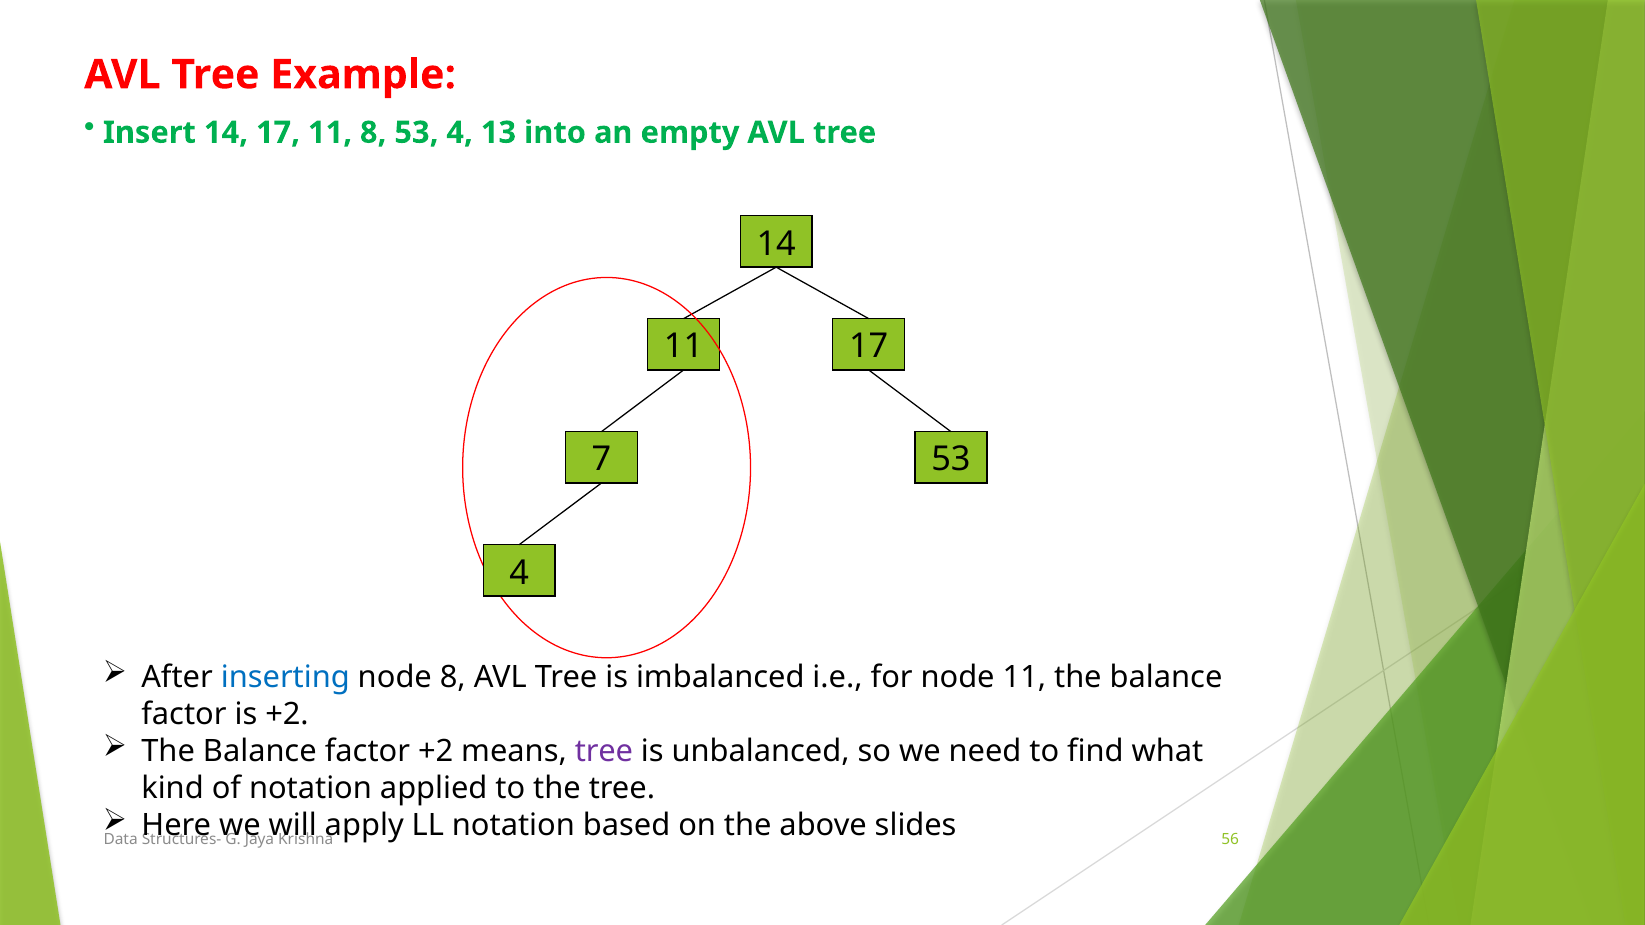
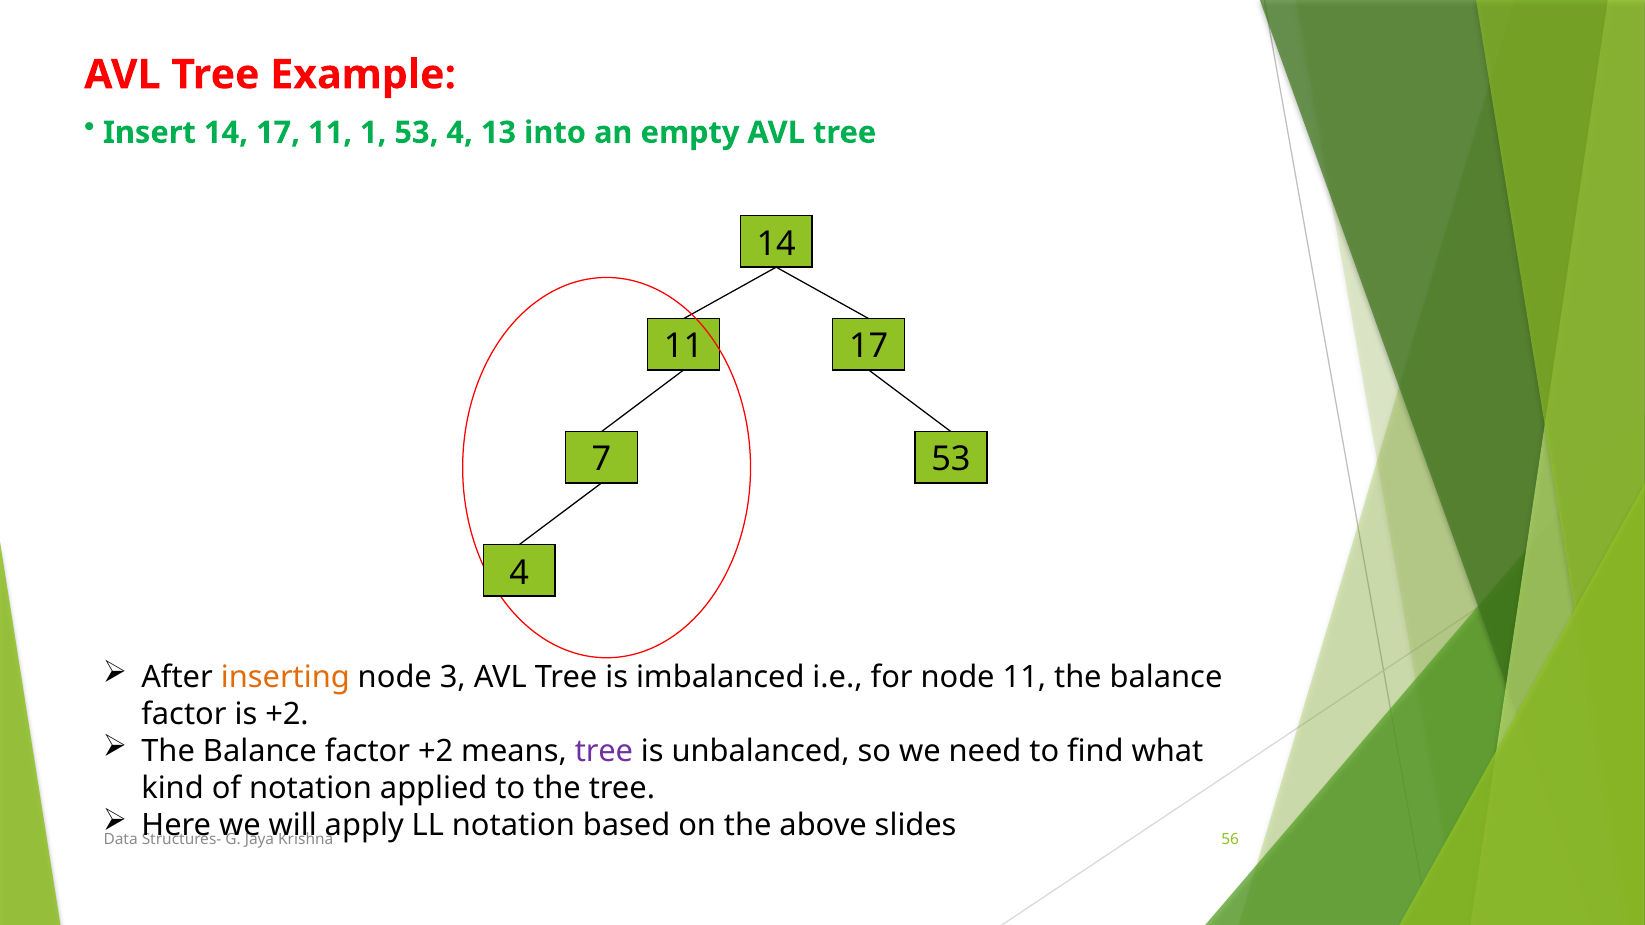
11 8: 8 -> 1
inserting colour: blue -> orange
node 8: 8 -> 3
